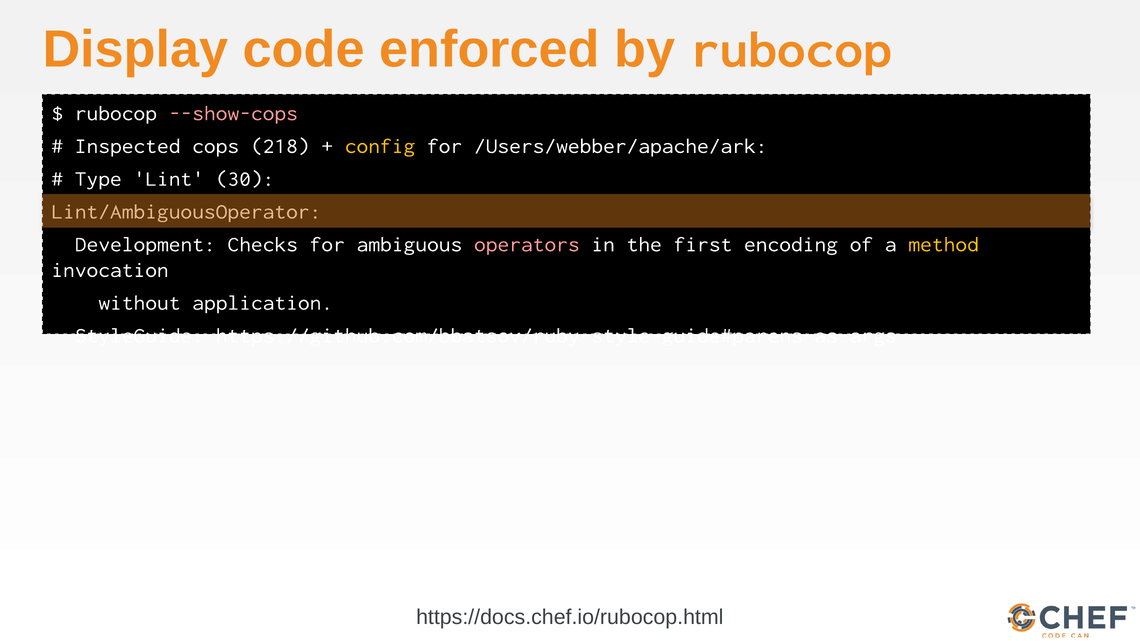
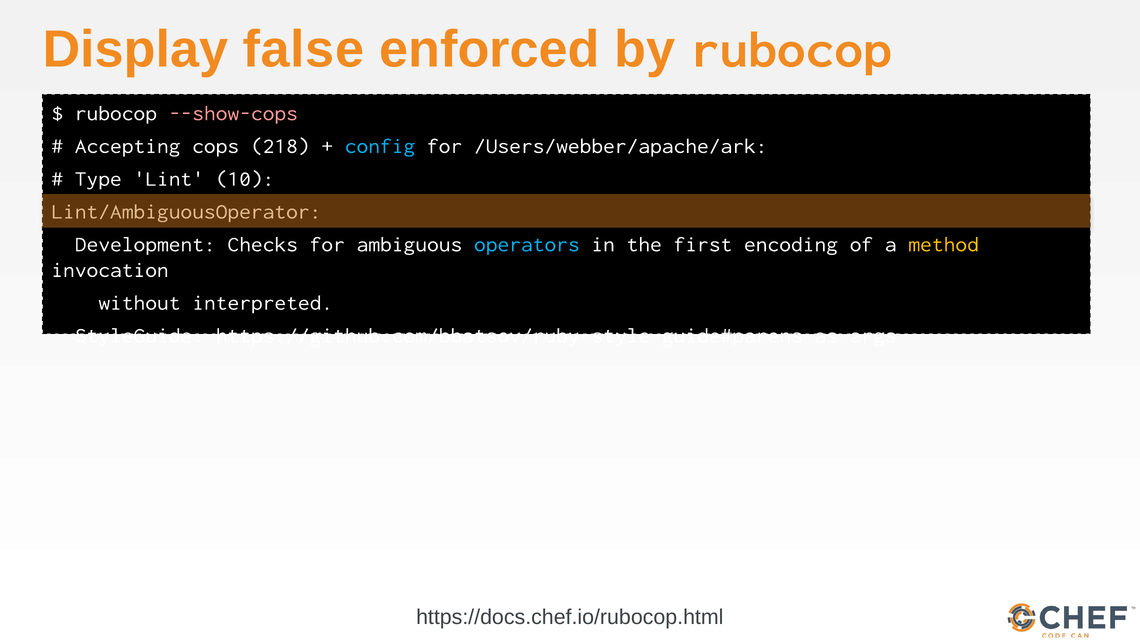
code: code -> false
Inspected: Inspected -> Accepting
config colour: yellow -> light blue
30: 30 -> 10
operators colour: pink -> light blue
application: application -> interpreted
